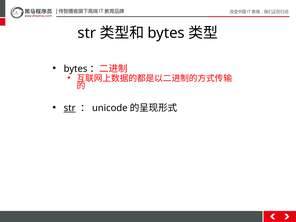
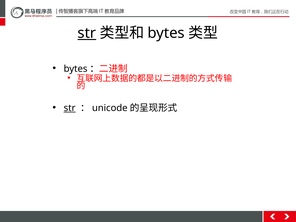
str at (87, 33) underline: none -> present
